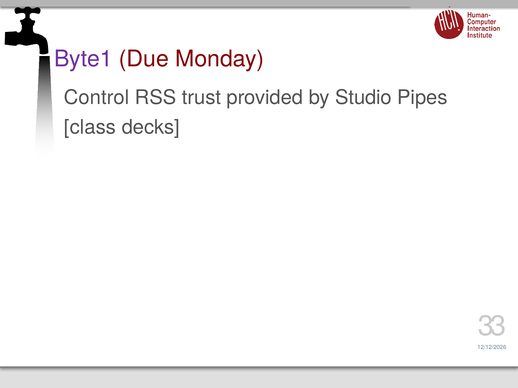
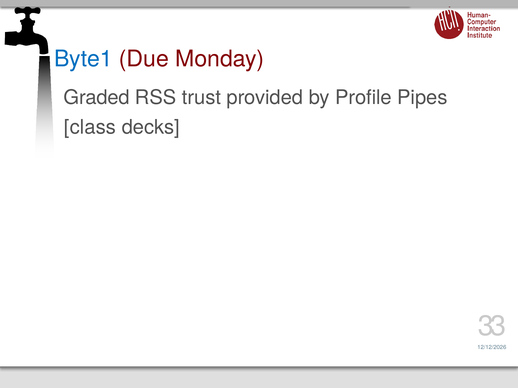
Byte1 colour: purple -> blue
Control: Control -> Graded
Studio: Studio -> Profile
